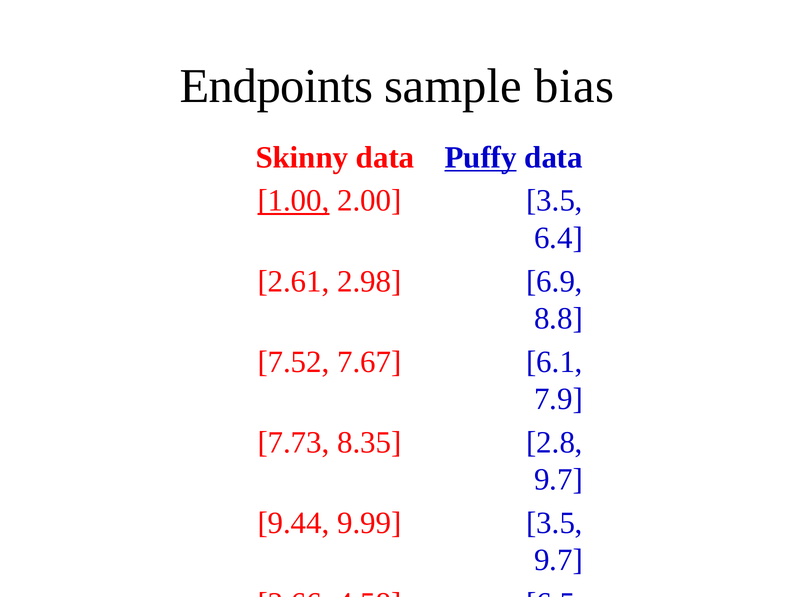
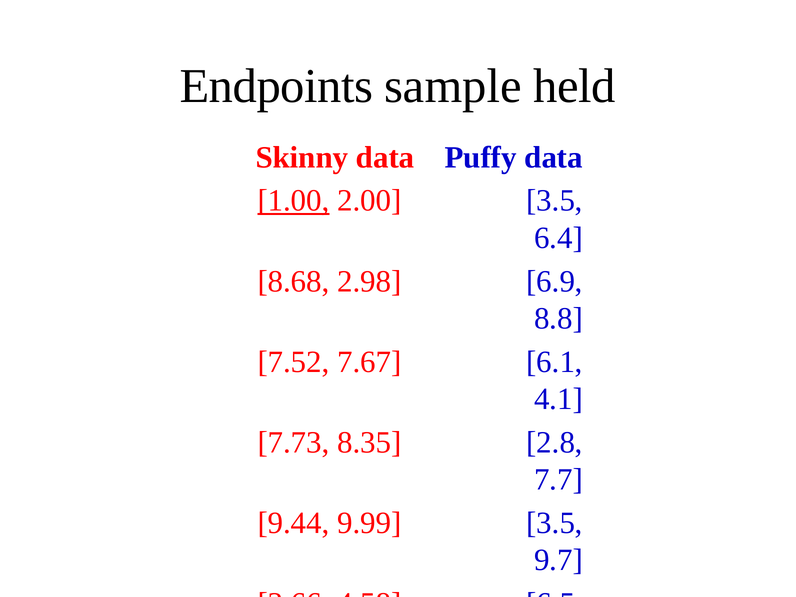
bias: bias -> held
Puffy at (481, 157) underline: present -> none
2.61: 2.61 -> 8.68
7.9 at (558, 399): 7.9 -> 4.1
9.7 at (558, 480): 9.7 -> 7.7
